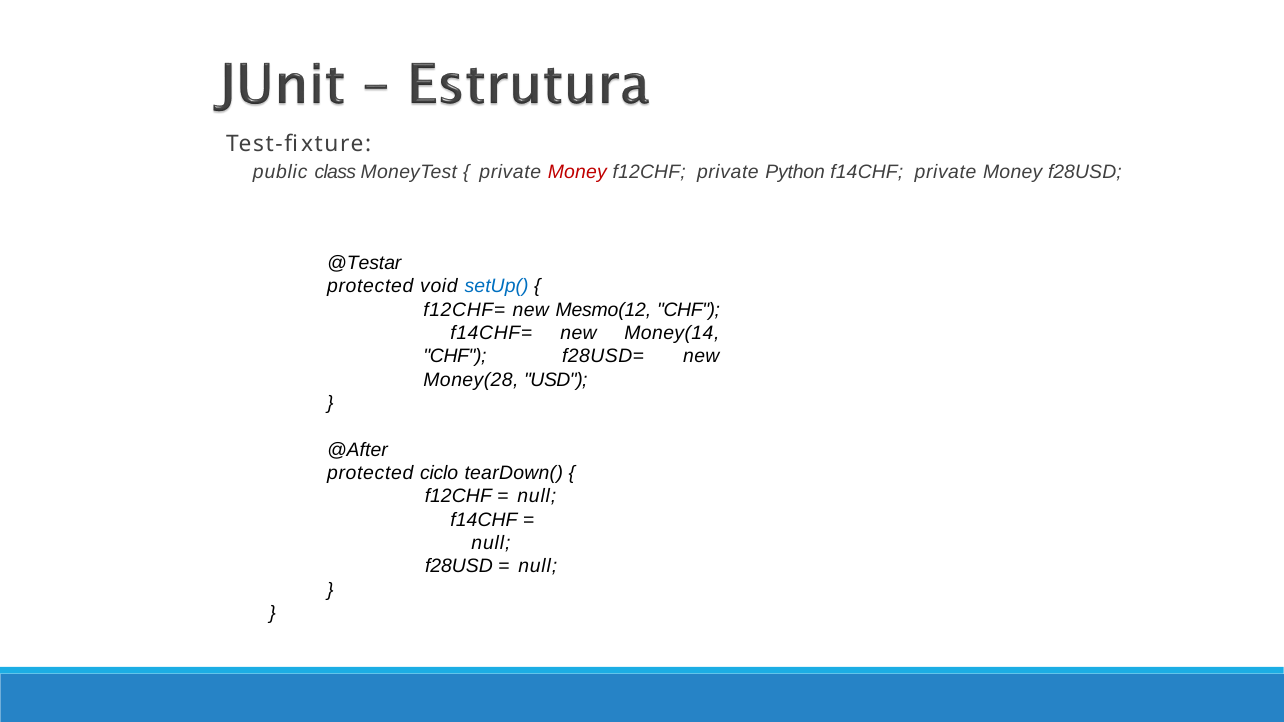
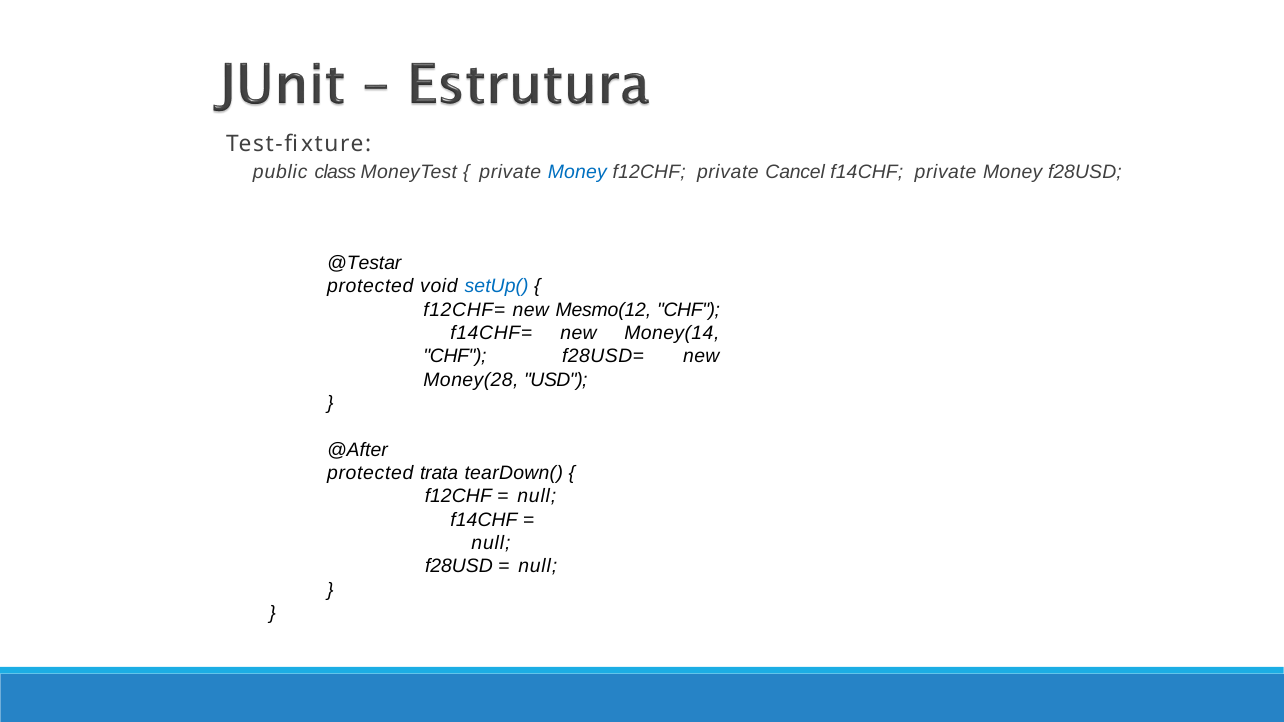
Money at (577, 173) colour: red -> blue
Python: Python -> Cancel
ciclo: ciclo -> trata
